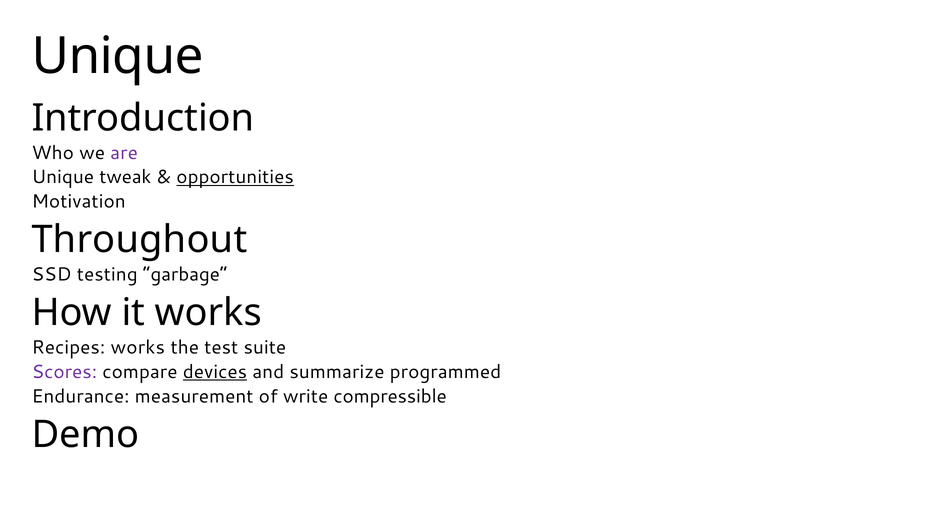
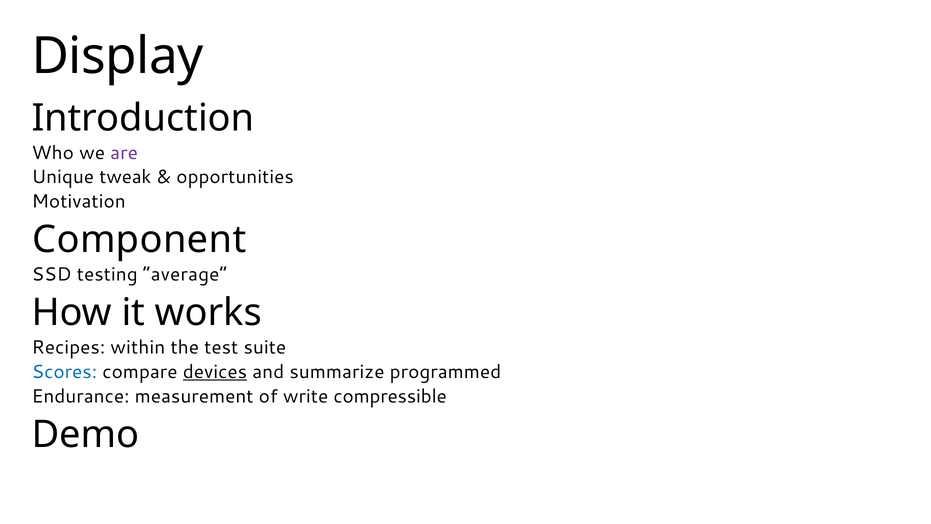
Unique at (118, 56): Unique -> Display
opportunities underline: present -> none
Throughout: Throughout -> Component
garbage: garbage -> average
Recipes works: works -> within
Scores colour: purple -> blue
